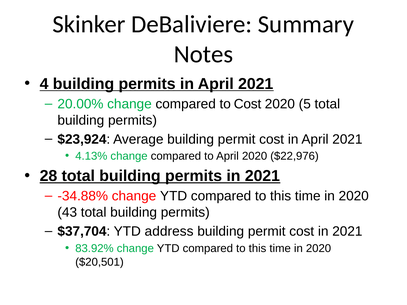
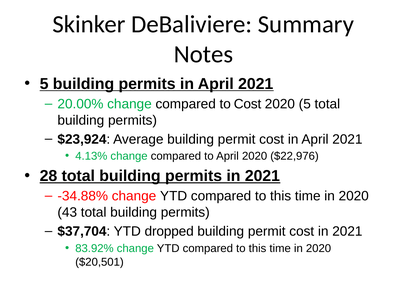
4 at (44, 84): 4 -> 5
address: address -> dropped
